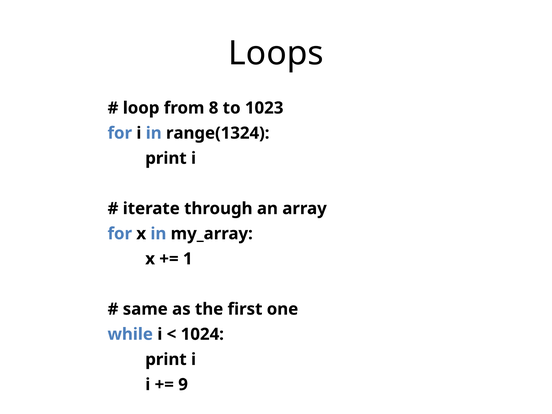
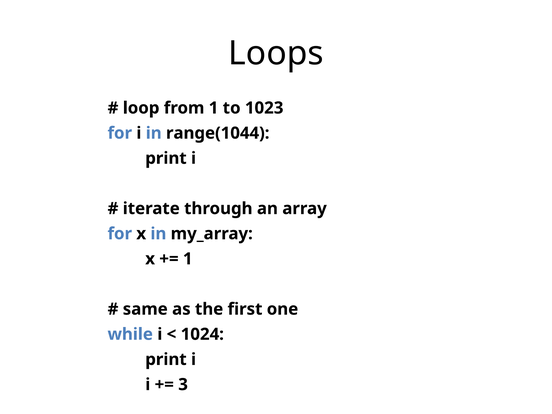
from 8: 8 -> 1
range(1324: range(1324 -> range(1044
9: 9 -> 3
